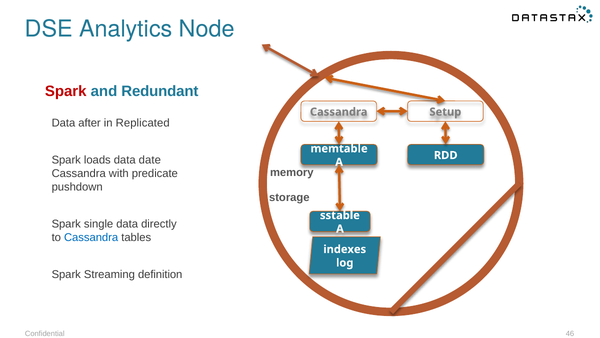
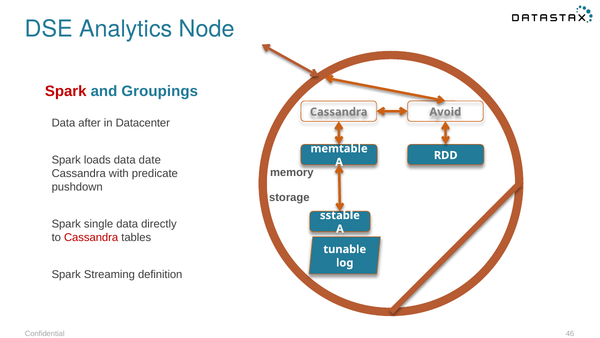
Redundant: Redundant -> Groupings
Setup: Setup -> Avoid
Replicated: Replicated -> Datacenter
Cassandra at (91, 237) colour: blue -> red
indexes: indexes -> tunable
